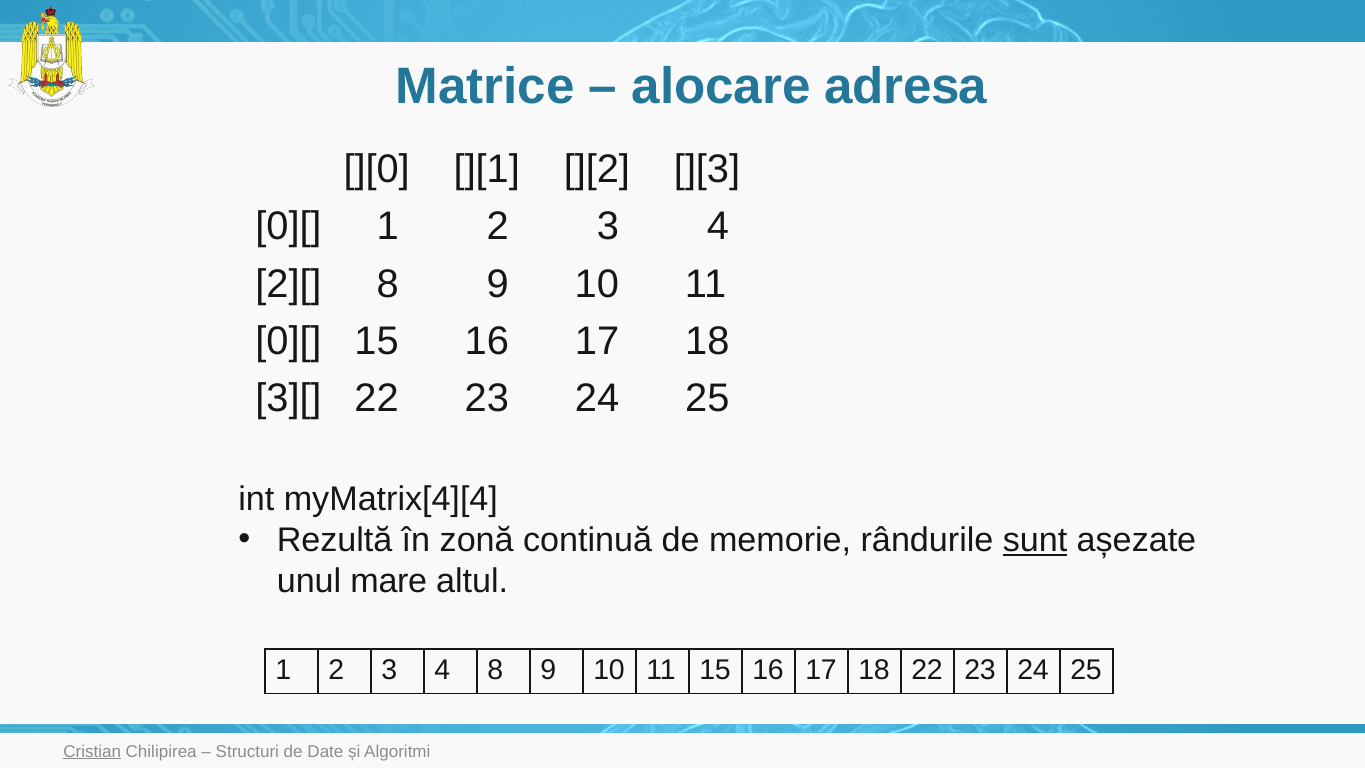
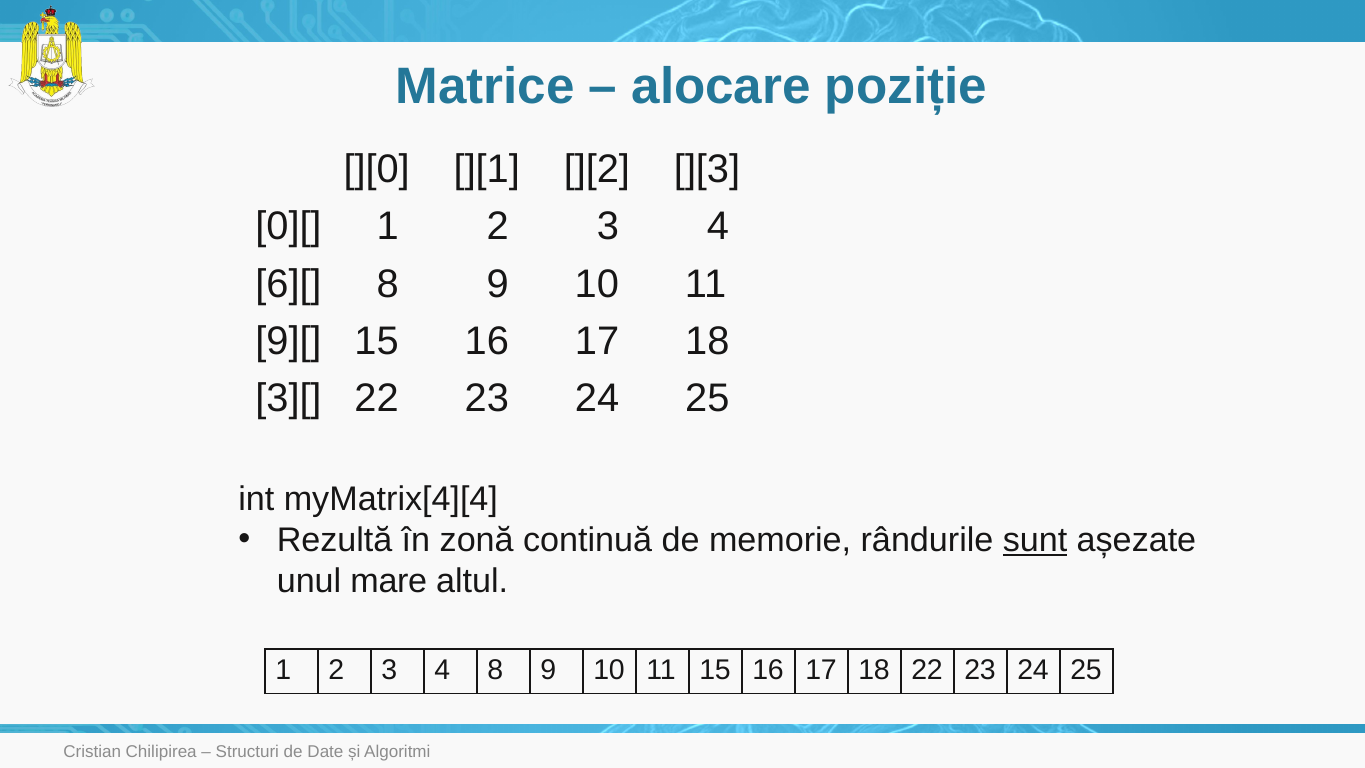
adresa: adresa -> poziție
2][: 2][ -> 6][
0][ at (288, 341): 0][ -> 9][
Cristian underline: present -> none
